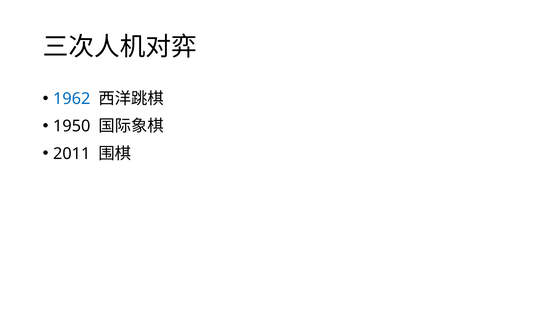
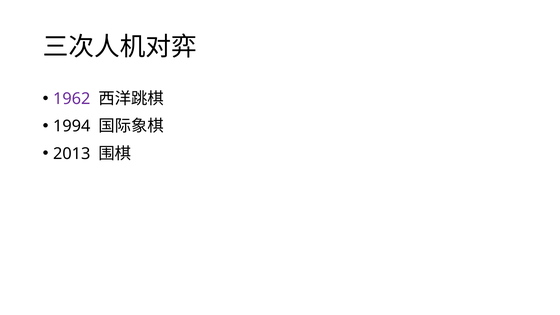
1962 colour: blue -> purple
1950: 1950 -> 1994
2011: 2011 -> 2013
